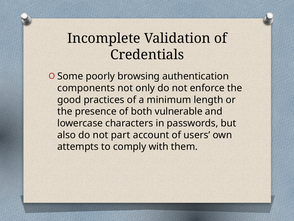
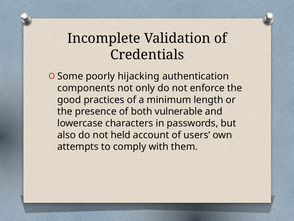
browsing: browsing -> hijacking
part: part -> held
